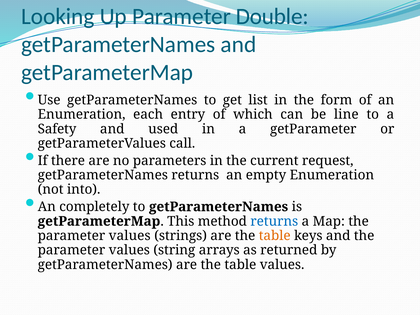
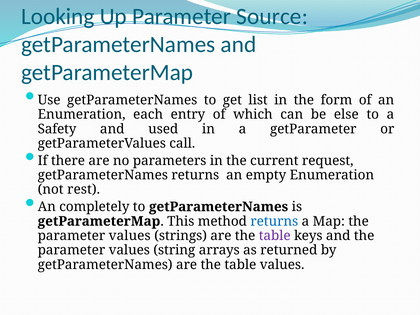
Double: Double -> Source
line: line -> else
into: into -> rest
table at (275, 236) colour: orange -> purple
